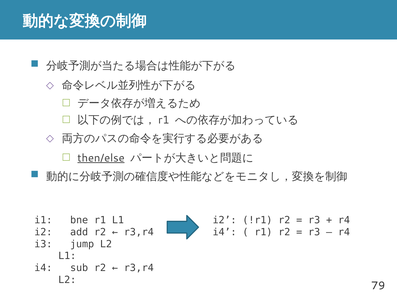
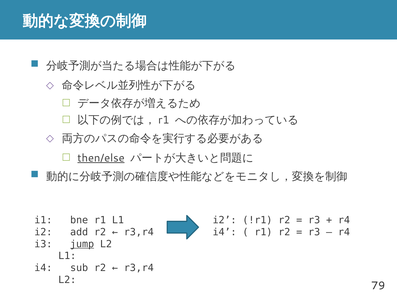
jump underline: none -> present
